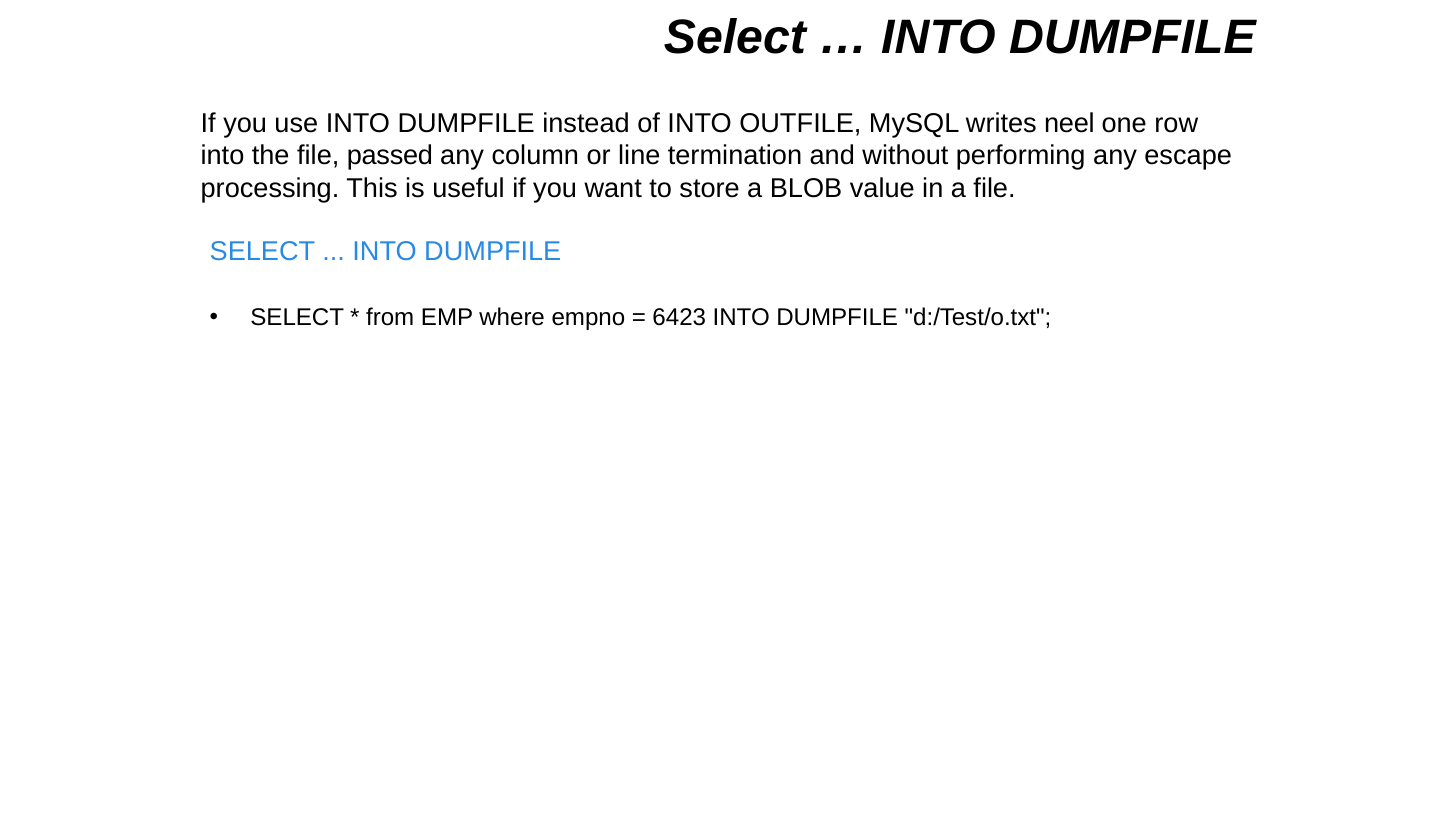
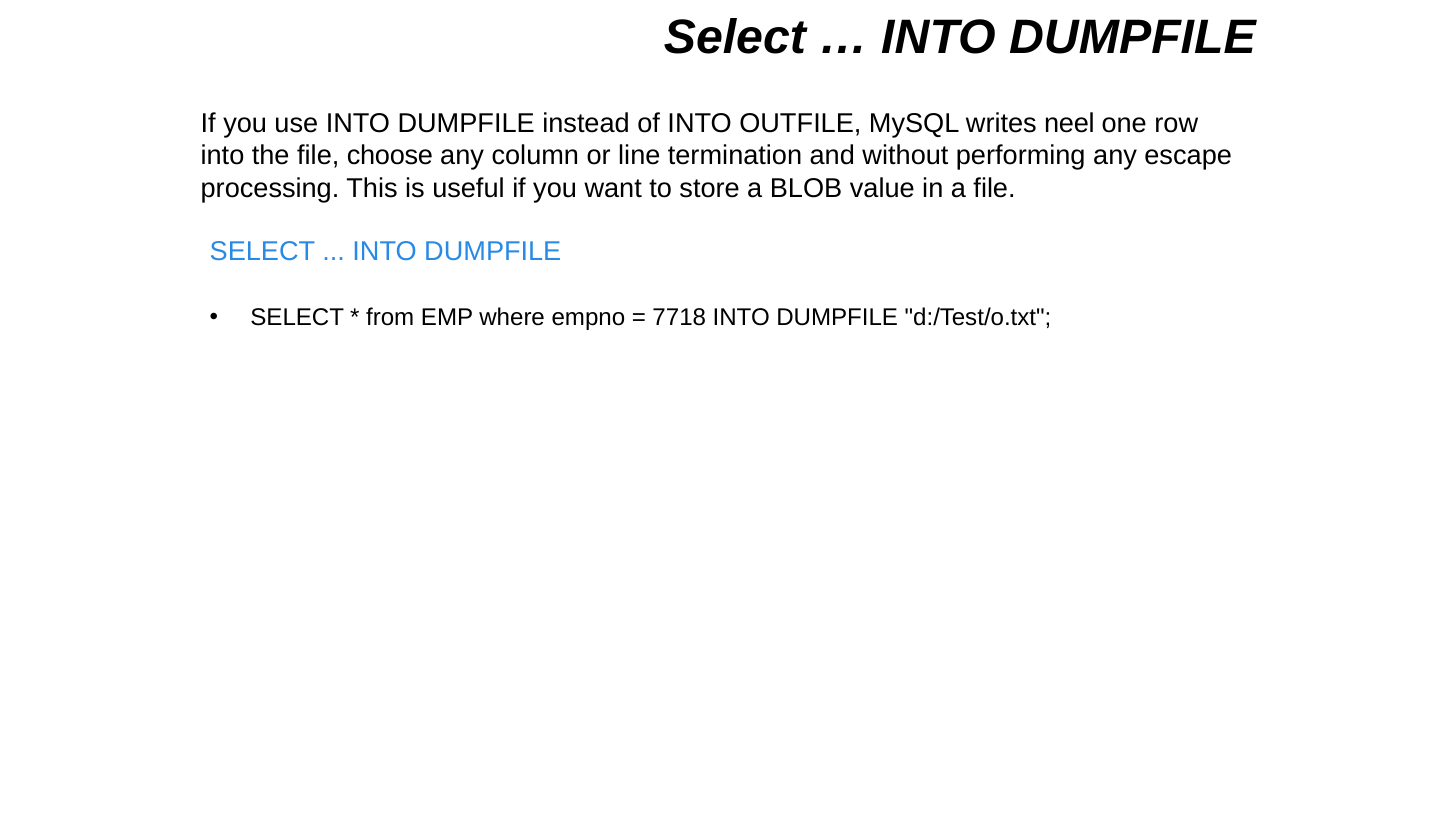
passed: passed -> choose
6423: 6423 -> 7718
